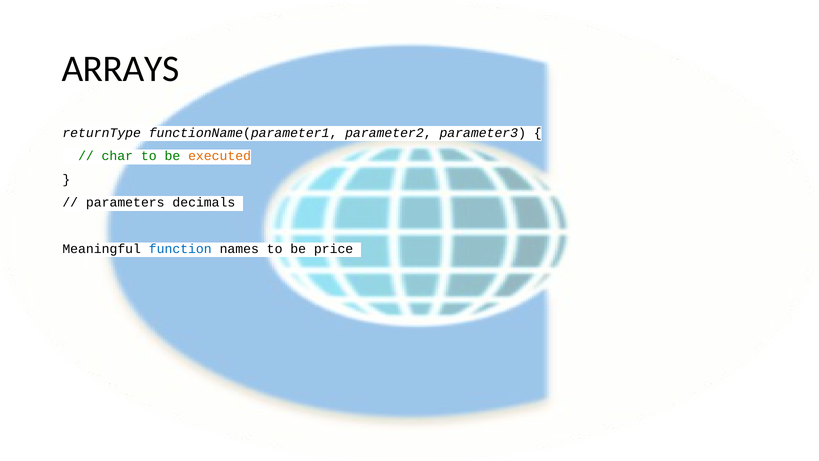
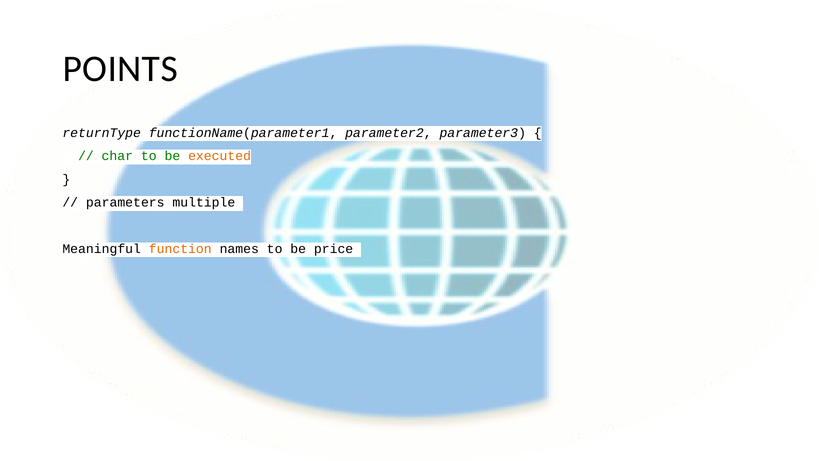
ARRAYS: ARRAYS -> POINTS
decimals: decimals -> multiple
function colour: blue -> orange
